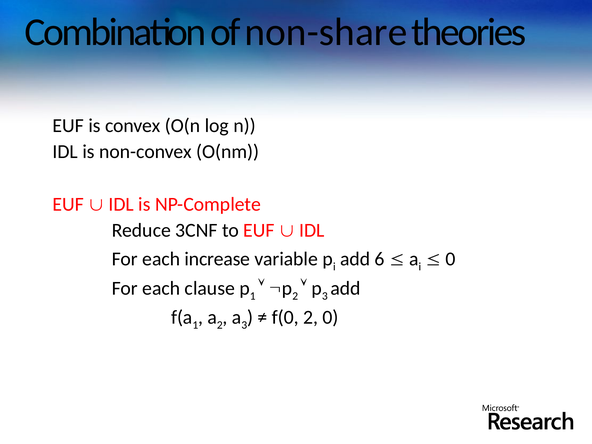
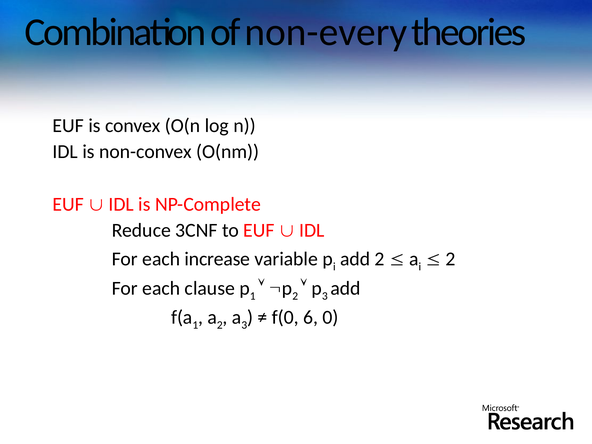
non-share: non-share -> non-every
add 6: 6 -> 2
0 at (451, 259): 0 -> 2
f(0 2: 2 -> 6
